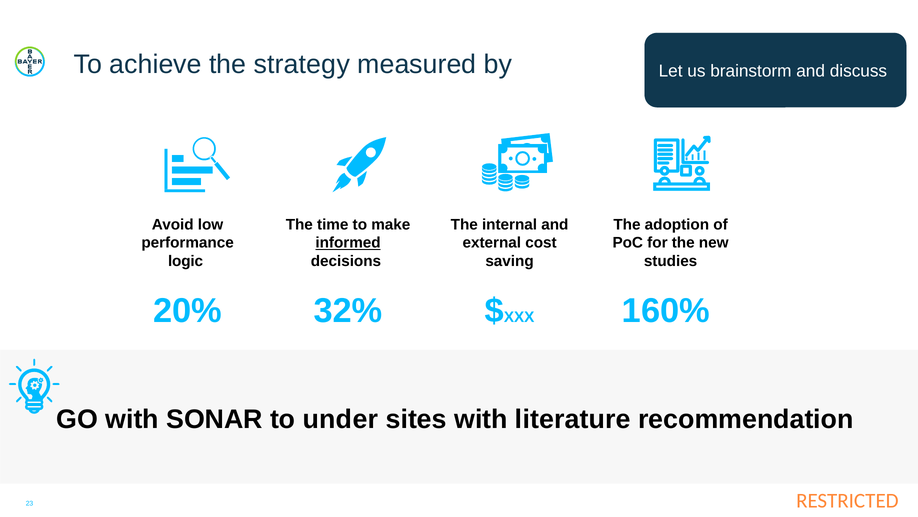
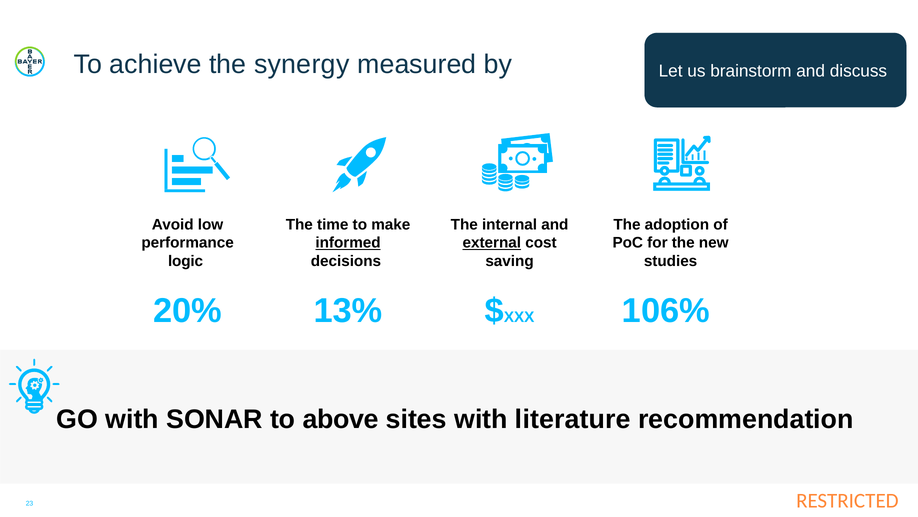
strategy: strategy -> synergy
external underline: none -> present
32%: 32% -> 13%
160%: 160% -> 106%
under: under -> above
